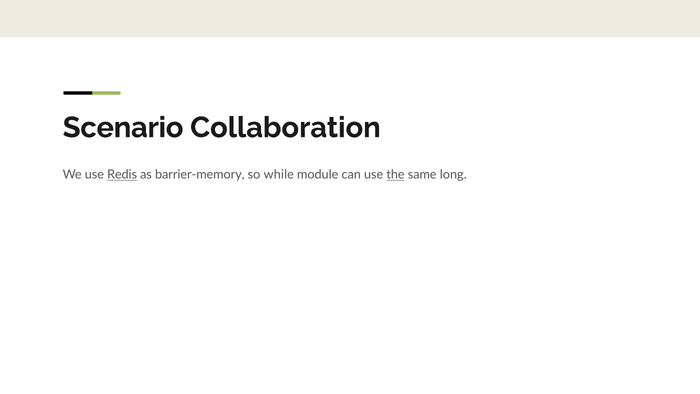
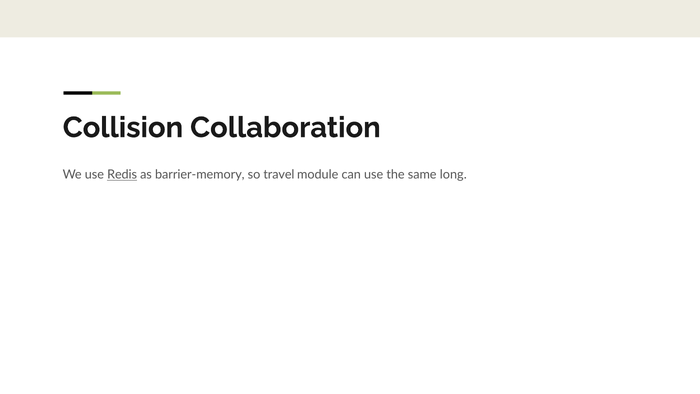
Scenario: Scenario -> Collision
while: while -> travel
the underline: present -> none
